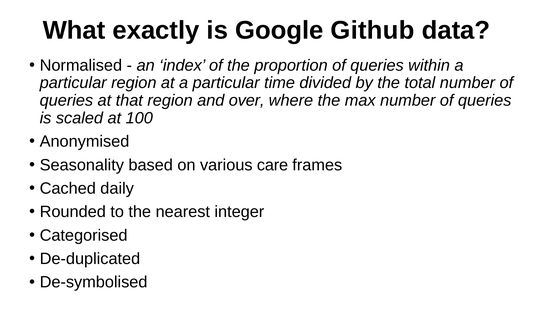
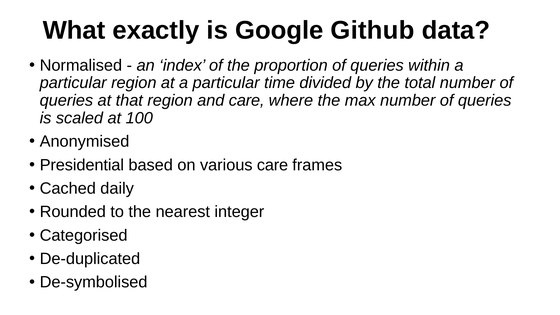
and over: over -> care
Seasonality: Seasonality -> Presidential
